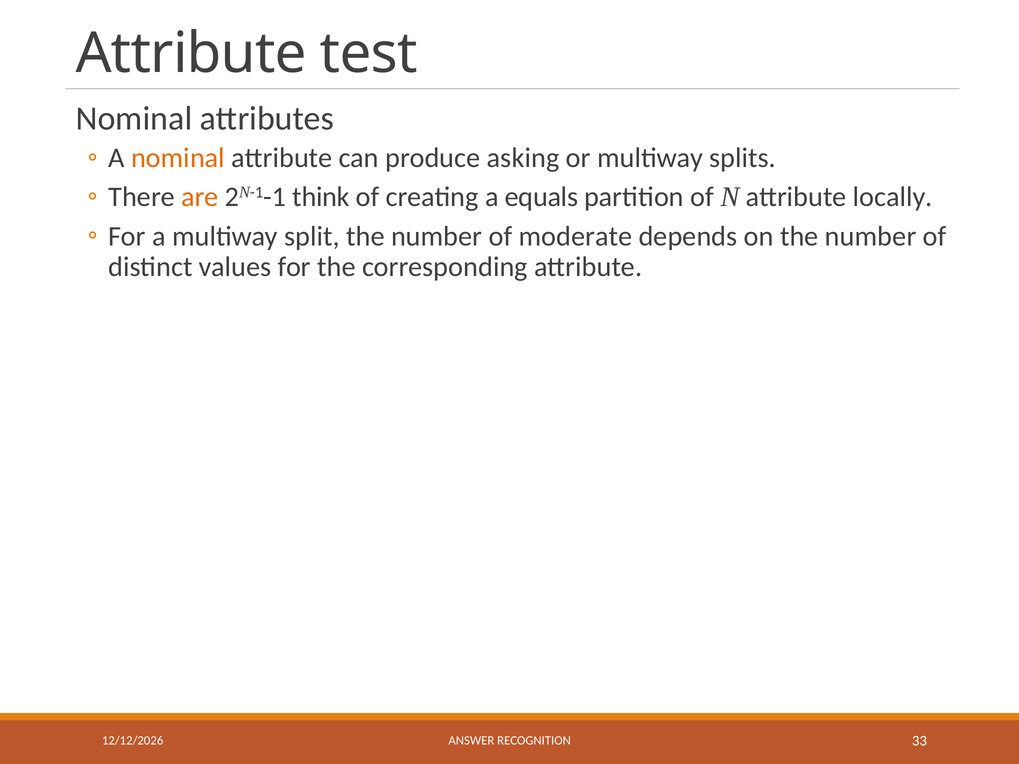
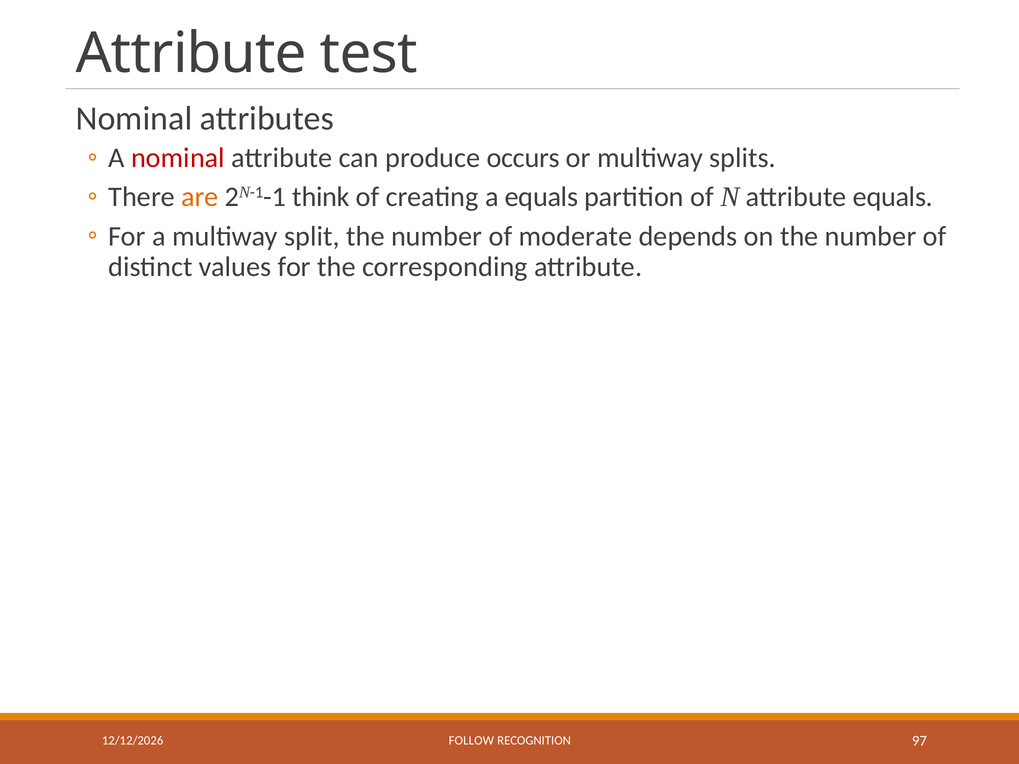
nominal at (178, 158) colour: orange -> red
asking: asking -> occurs
attribute locally: locally -> equals
ANSWER: ANSWER -> FOLLOW
33: 33 -> 97
